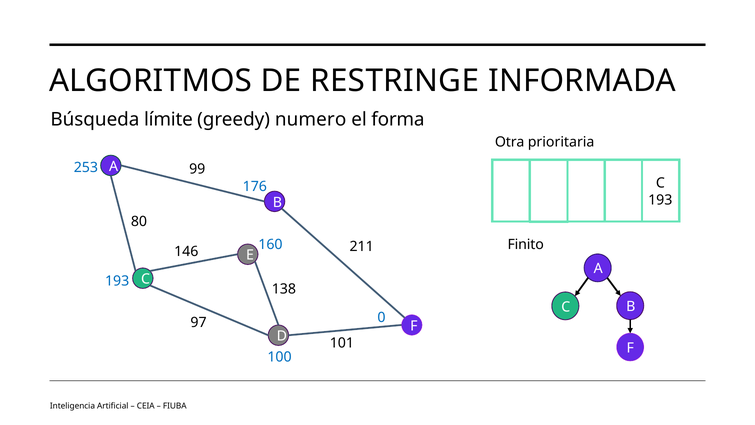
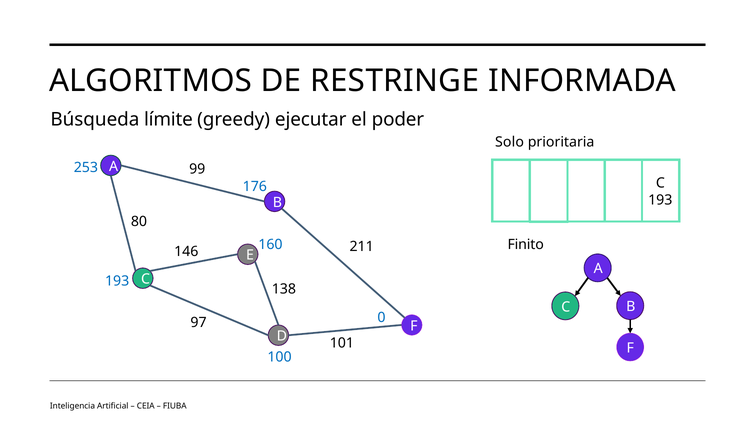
numero: numero -> ejecutar
forma: forma -> poder
Otra: Otra -> Solo
